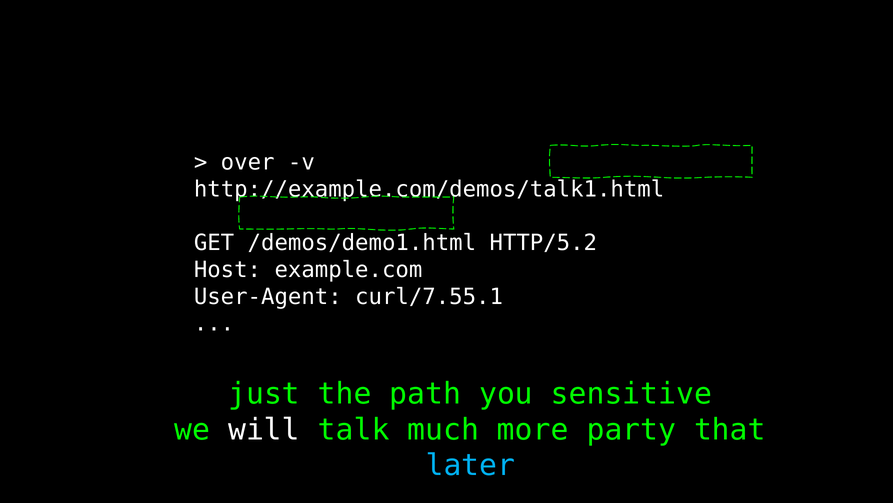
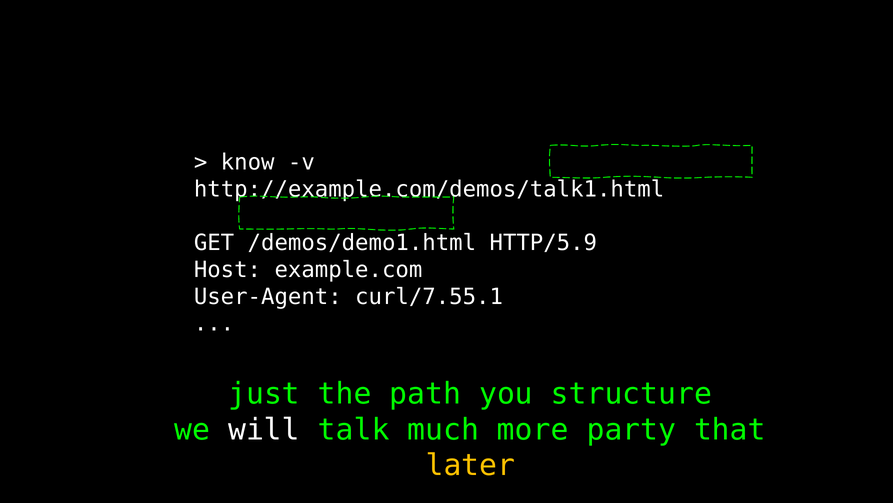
over: over -> know
HTTP/5.2: HTTP/5.2 -> HTTP/5.9
sensitive: sensitive -> structure
later colour: light blue -> yellow
